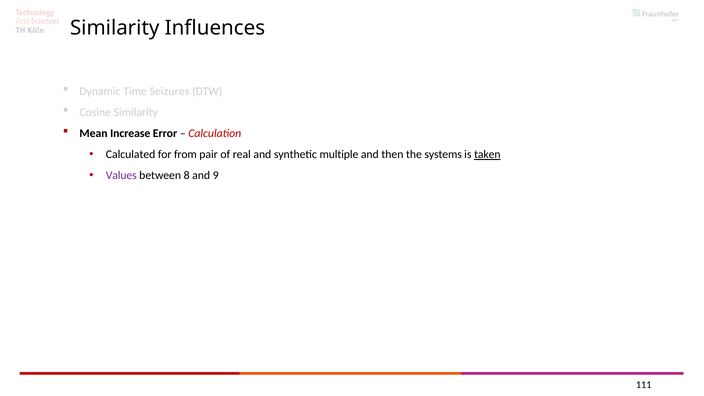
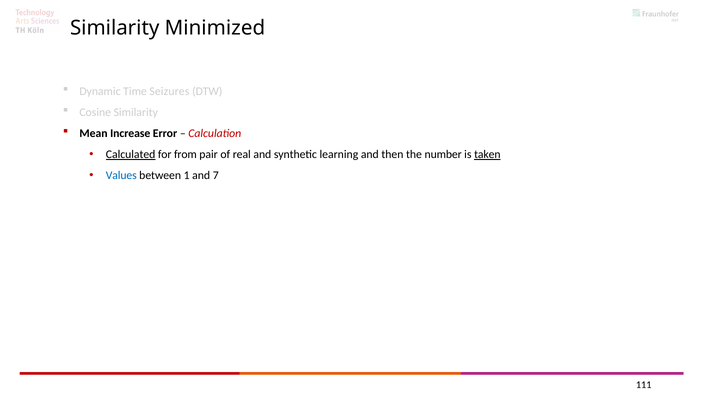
Influences: Influences -> Minimized
Calculated underline: none -> present
multiple: multiple -> learning
systems: systems -> number
Values colour: purple -> blue
8: 8 -> 1
9: 9 -> 7
